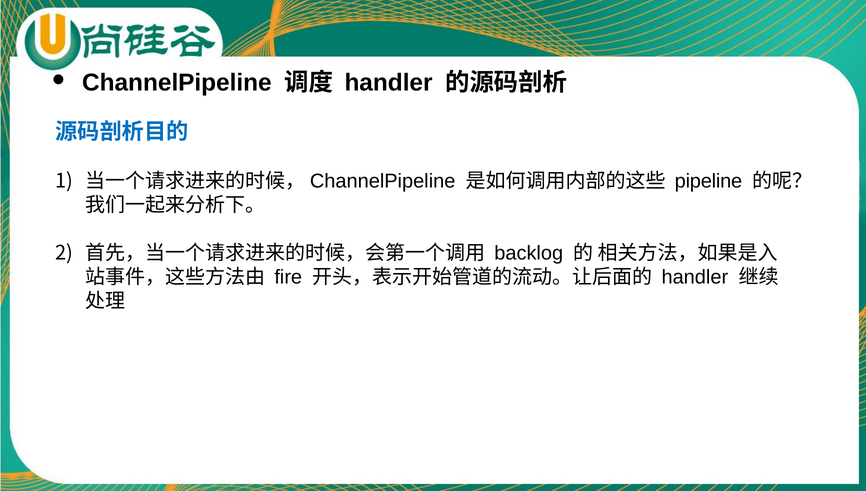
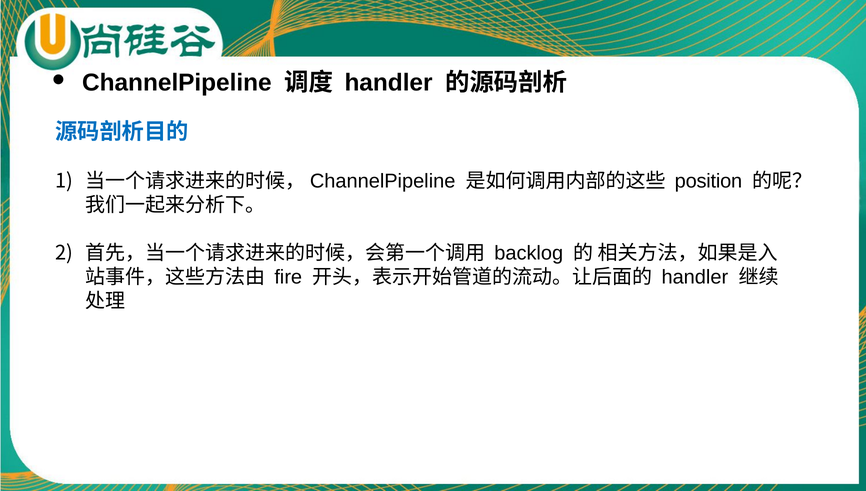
pipeline: pipeline -> position
